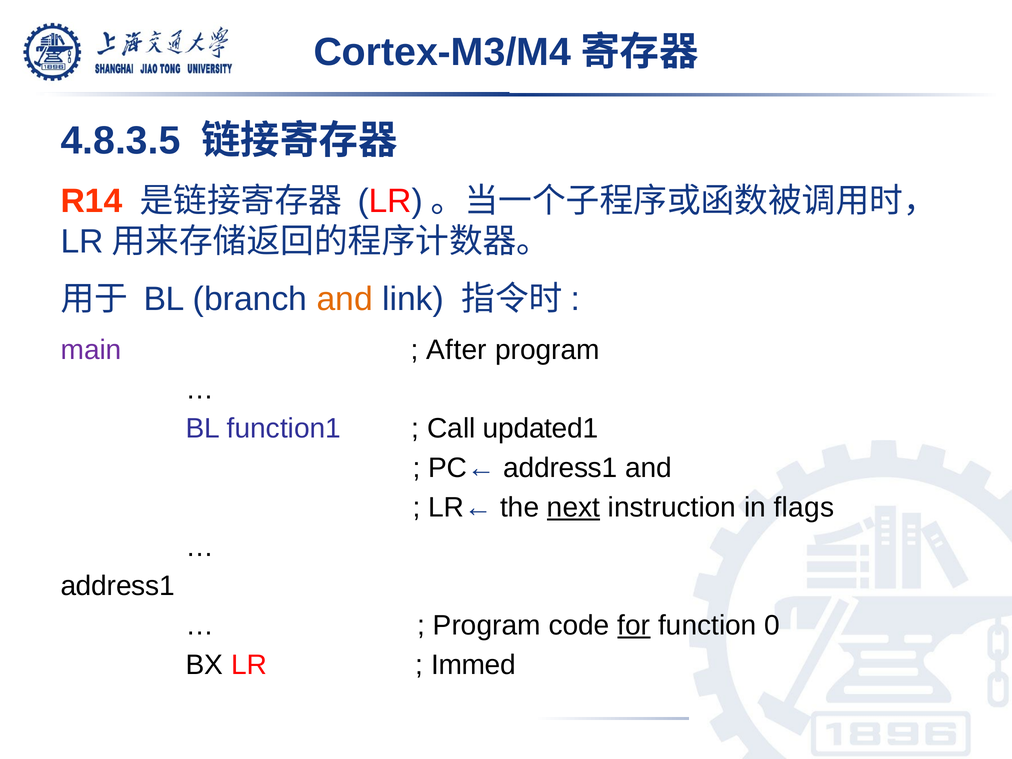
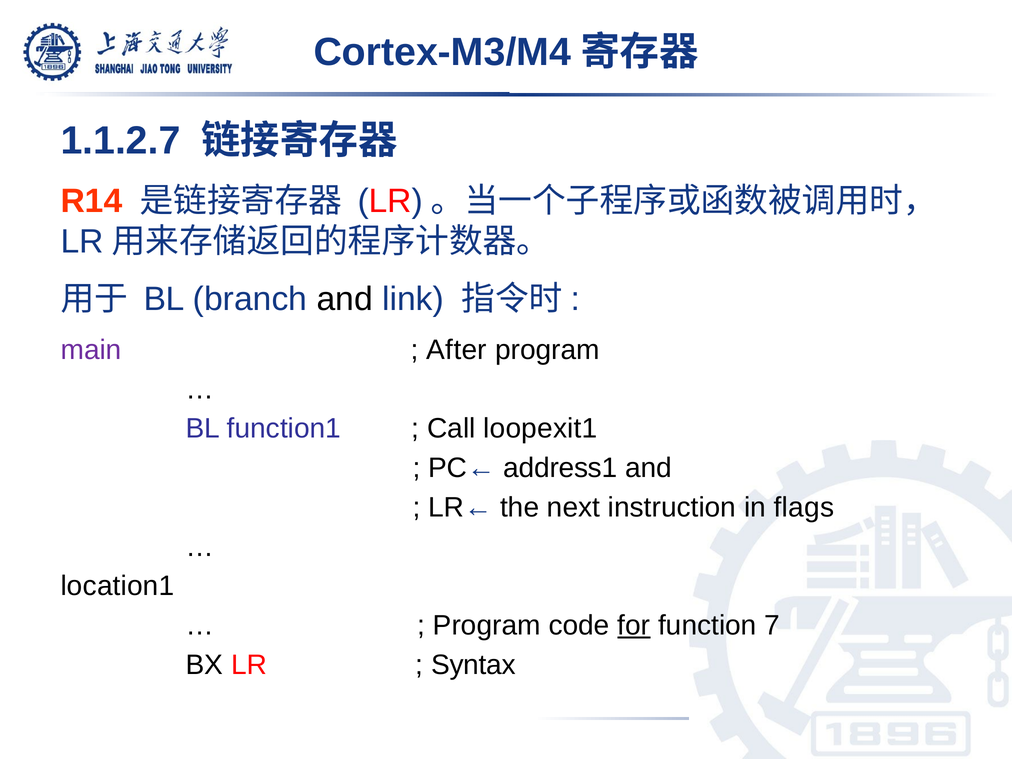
4.8.3.5: 4.8.3.5 -> 1.1.2.7
and at (345, 299) colour: orange -> black
updated1: updated1 -> loopexit1
next underline: present -> none
address1 at (118, 586): address1 -> location1
0: 0 -> 7
Immed: Immed -> Syntax
